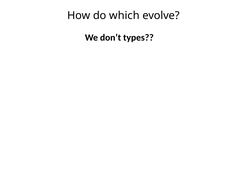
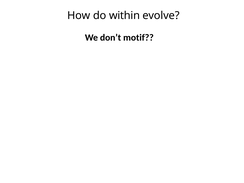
which: which -> within
types: types -> motif
